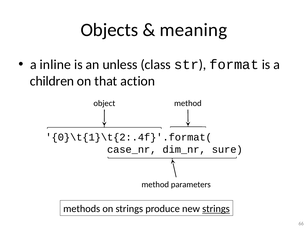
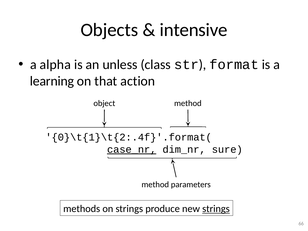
meaning: meaning -> intensive
inline: inline -> alpha
children: children -> learning
case_nr underline: none -> present
